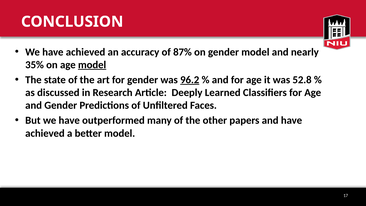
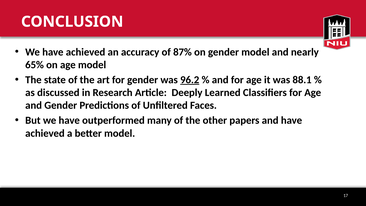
35%: 35% -> 65%
model at (92, 65) underline: present -> none
52.8: 52.8 -> 88.1
